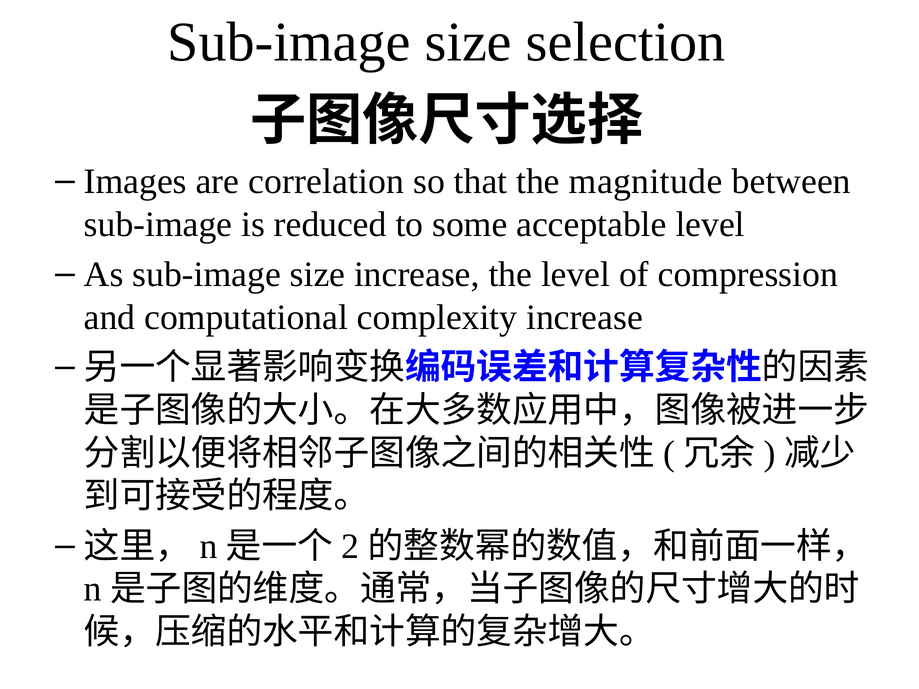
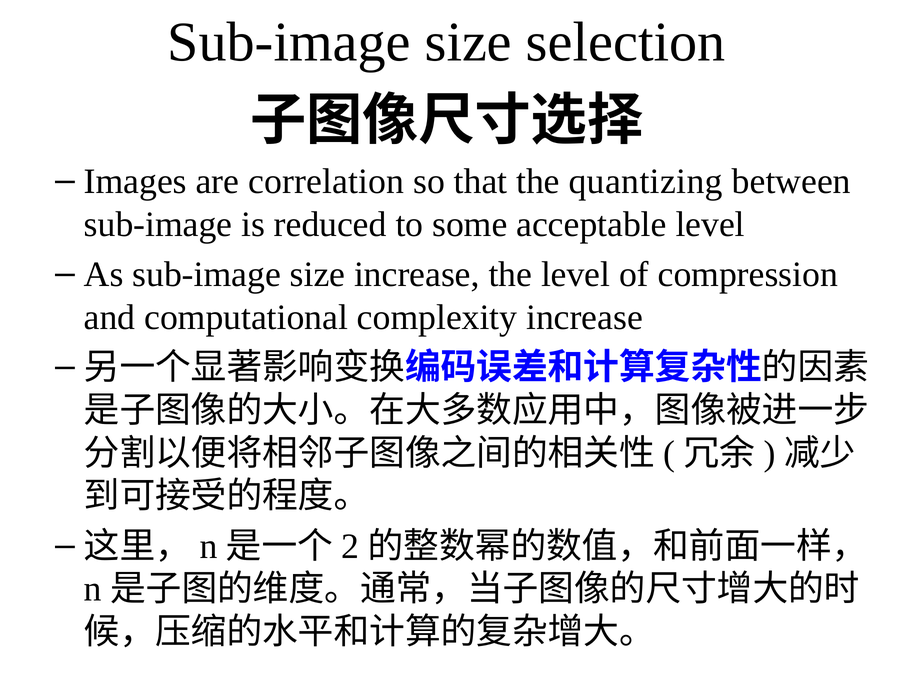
magnitude: magnitude -> quantizing
